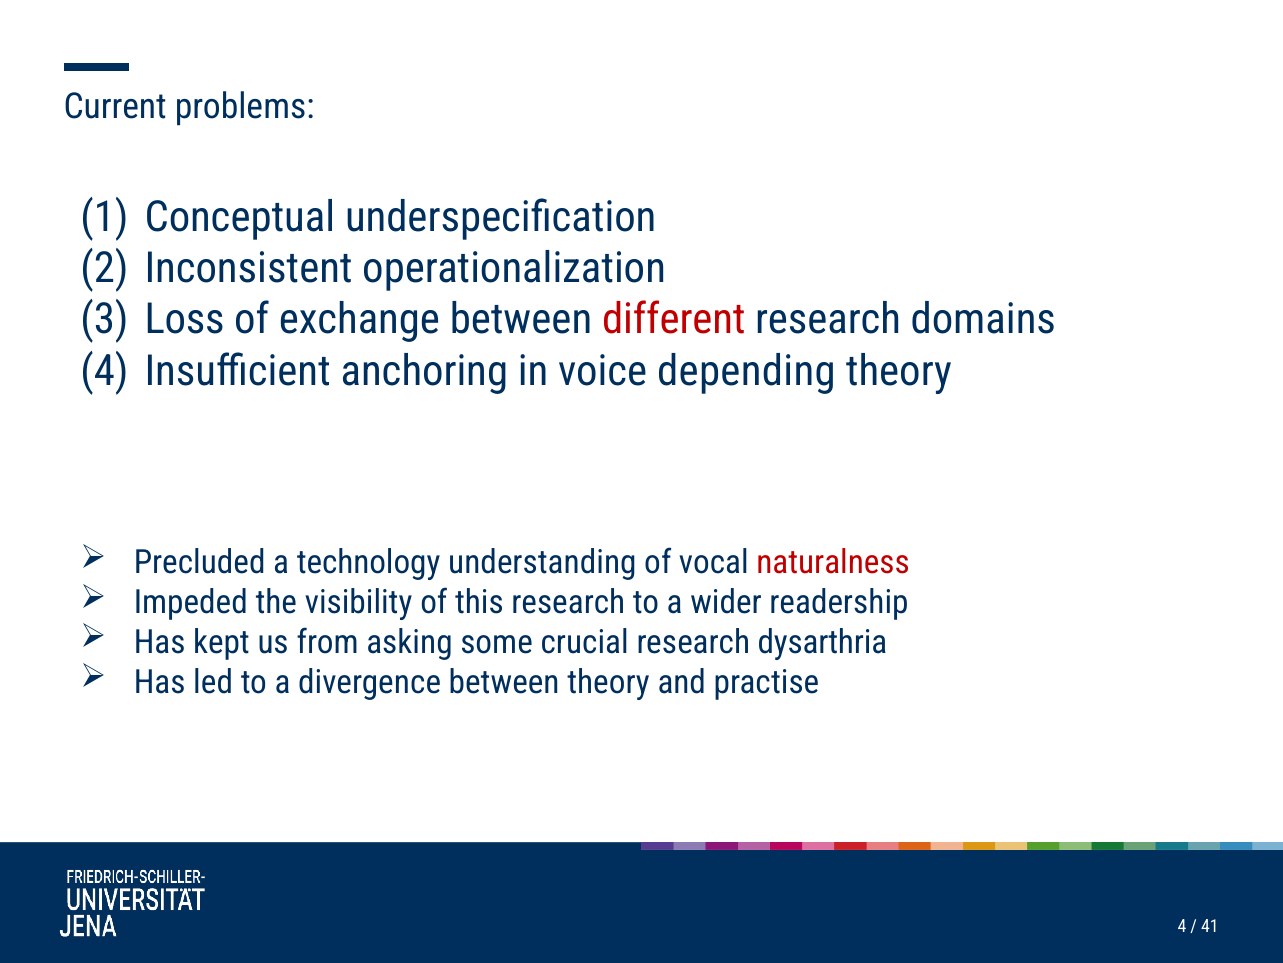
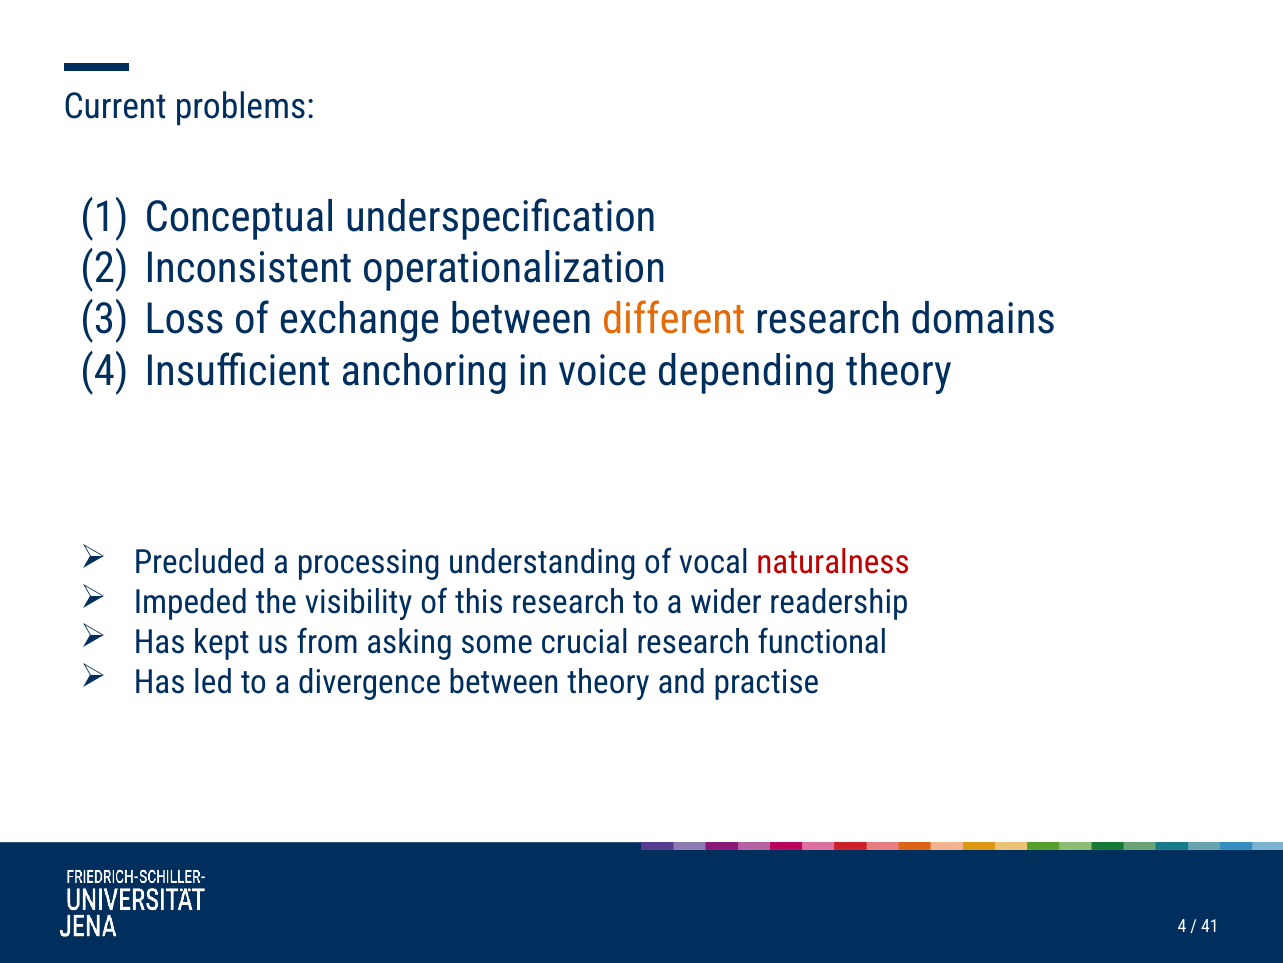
different colour: red -> orange
technology: technology -> processing
dysarthria: dysarthria -> functional
